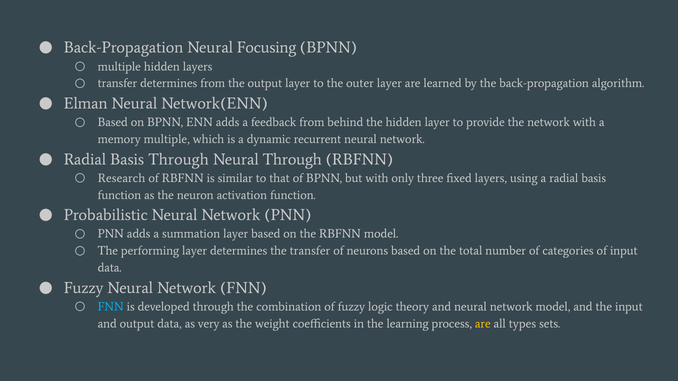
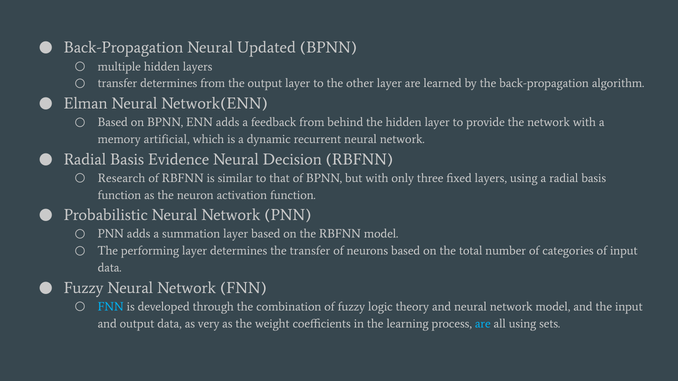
Focusing: Focusing -> Updated
outer: outer -> other
memory multiple: multiple -> artificial
Basis Through: Through -> Evidence
Neural Through: Through -> Decision
are at (483, 324) colour: yellow -> light blue
all types: types -> using
